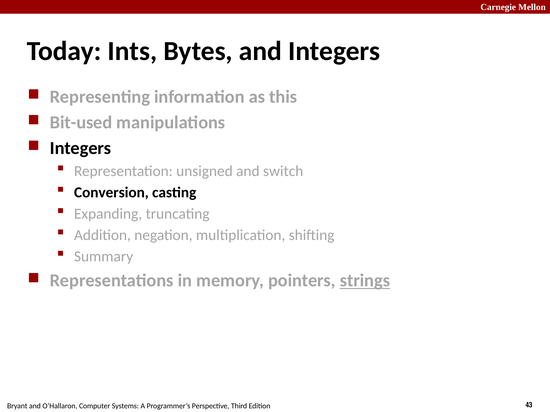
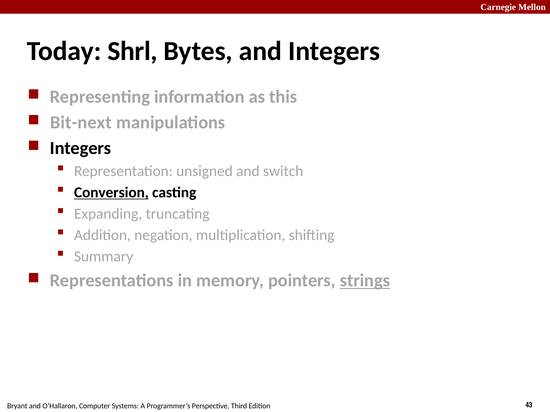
Ints: Ints -> Shrl
Bit-used: Bit-used -> Bit-next
Conversion underline: none -> present
